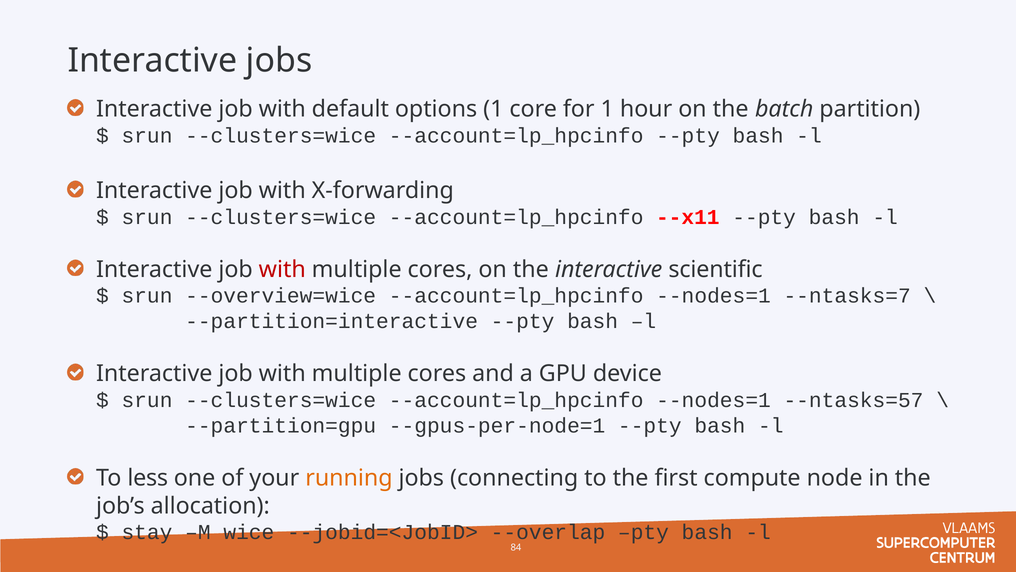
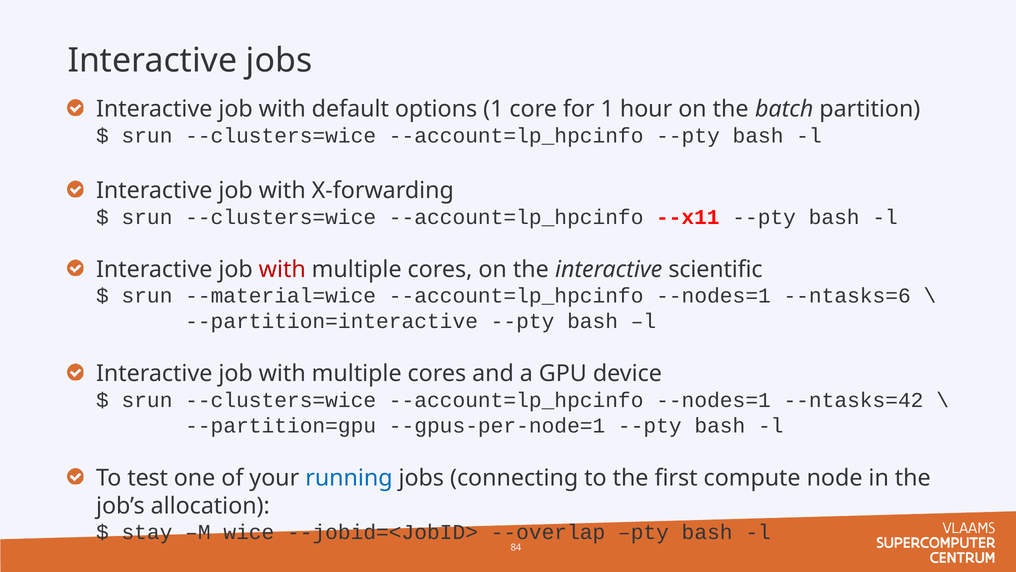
--overview=wice: --overview=wice -> --material=wice
--ntasks=7: --ntasks=7 -> --ntasks=6
--ntasks=57: --ntasks=57 -> --ntasks=42
less: less -> test
running colour: orange -> blue
